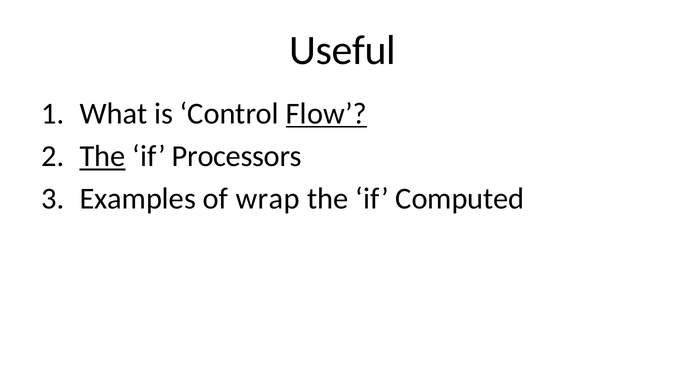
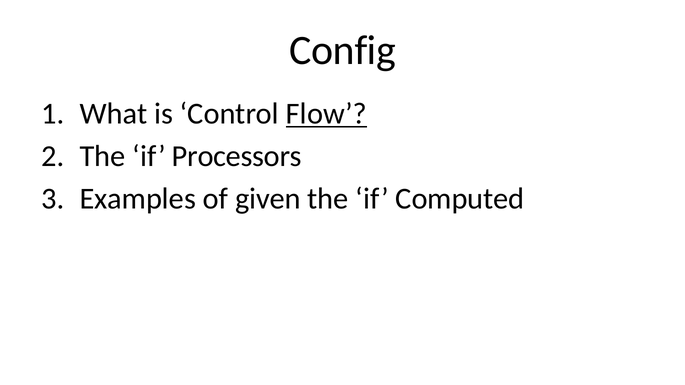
Useful: Useful -> Config
The at (103, 156) underline: present -> none
wrap: wrap -> given
